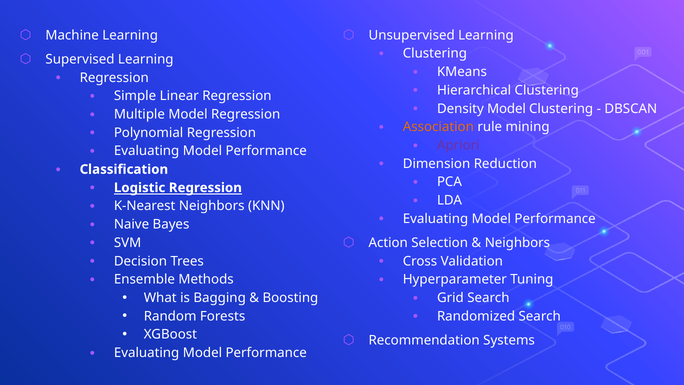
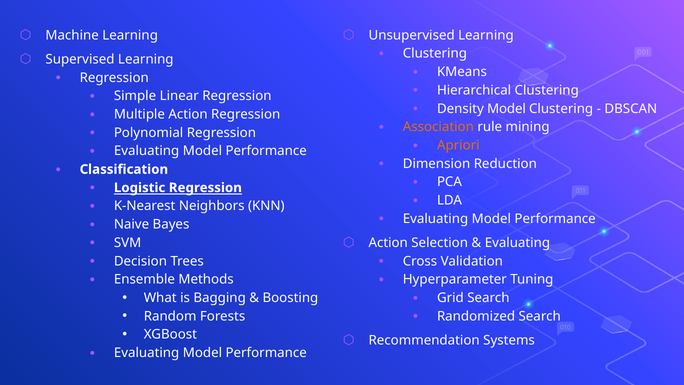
Multiple Model: Model -> Action
Apriori colour: purple -> orange
Neighbors at (517, 243): Neighbors -> Evaluating
